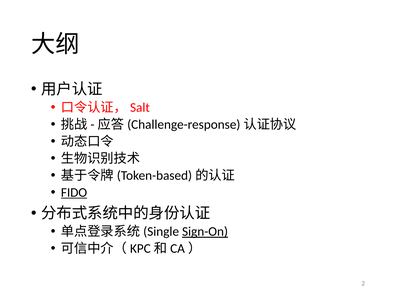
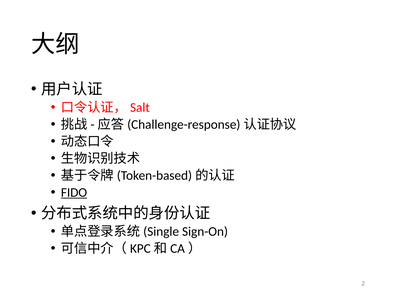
Sign-On underline: present -> none
